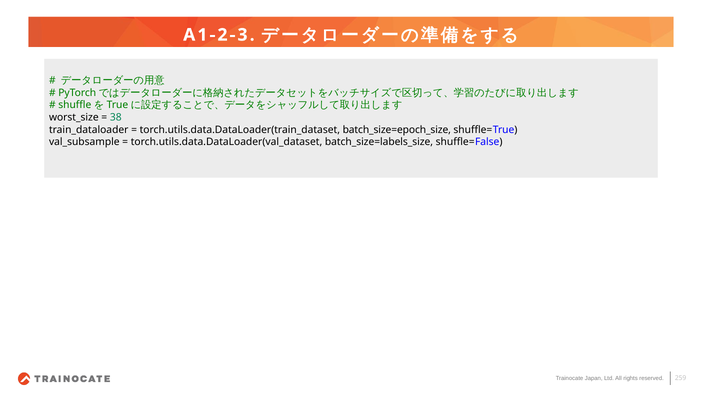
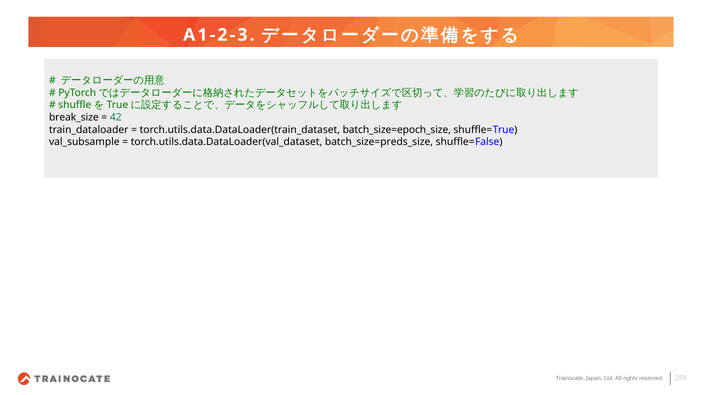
worst_size: worst_size -> break_size
38: 38 -> 42
batch_size=labels_size: batch_size=labels_size -> batch_size=preds_size
